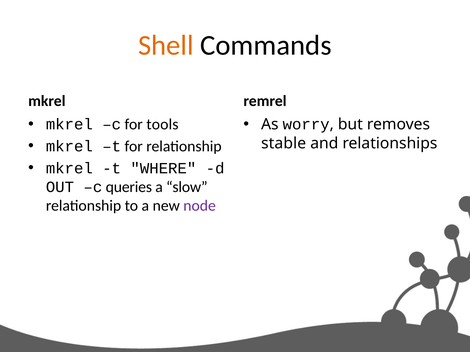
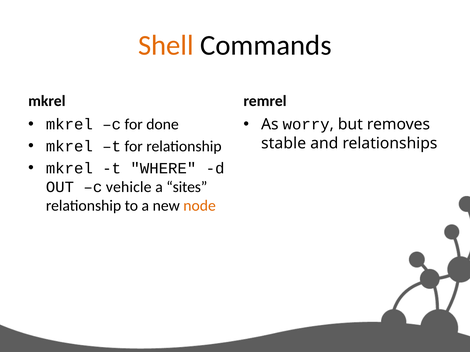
tools: tools -> done
queries: queries -> vehicle
slow: slow -> sites
node colour: purple -> orange
